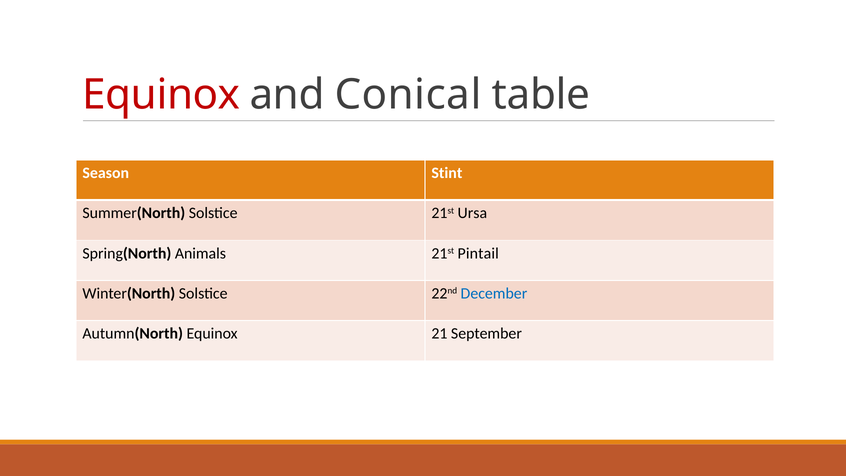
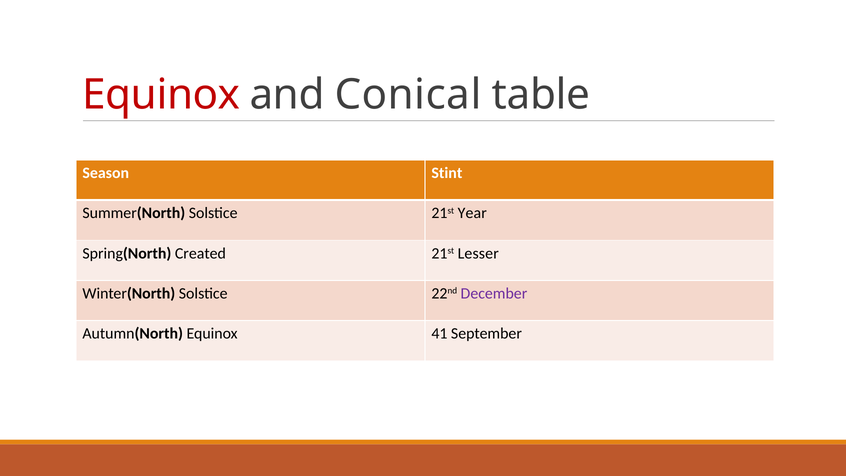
Ursa: Ursa -> Year
Animals: Animals -> Created
Pintail: Pintail -> Lesser
December colour: blue -> purple
21: 21 -> 41
